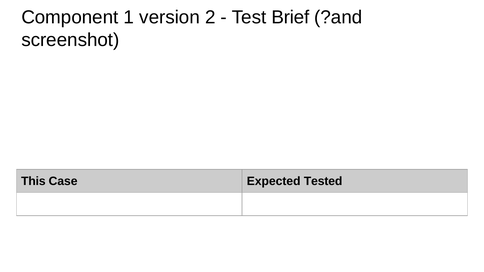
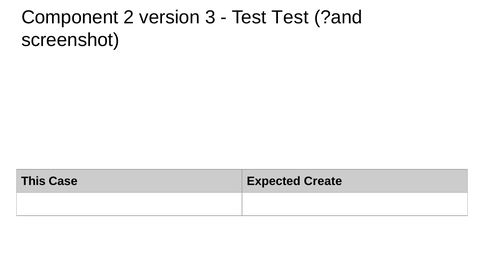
1: 1 -> 2
2: 2 -> 3
Test Brief: Brief -> Test
Tested: Tested -> Create
